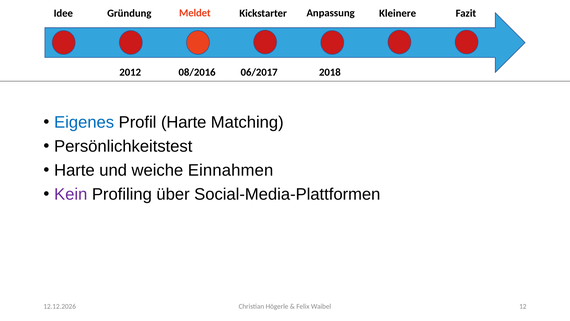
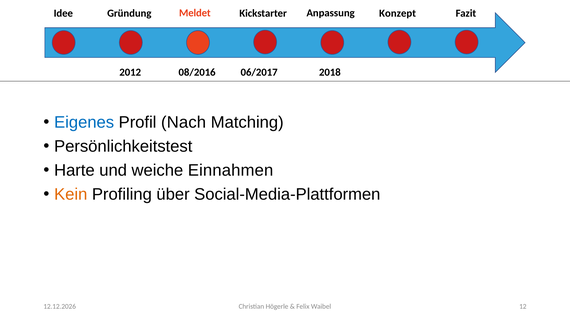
Kleinere: Kleinere -> Konzept
Profil Harte: Harte -> Nach
Kein colour: purple -> orange
